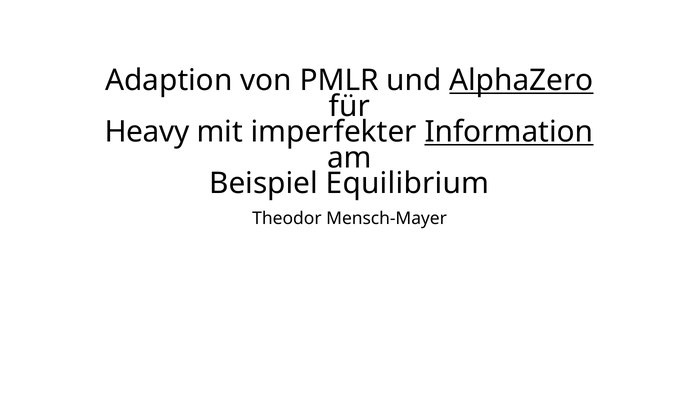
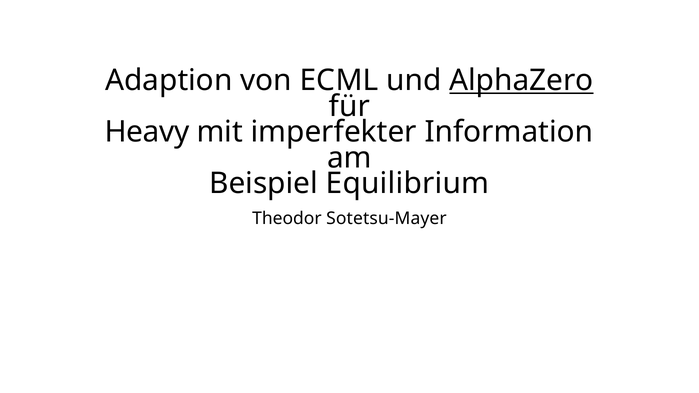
PMLR: PMLR -> ECML
Information underline: present -> none
Mensch-Mayer: Mensch-Mayer -> Sotetsu-Mayer
